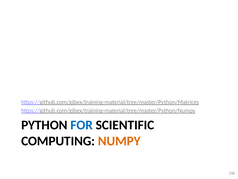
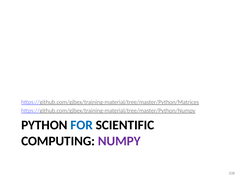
NUMPY colour: orange -> purple
